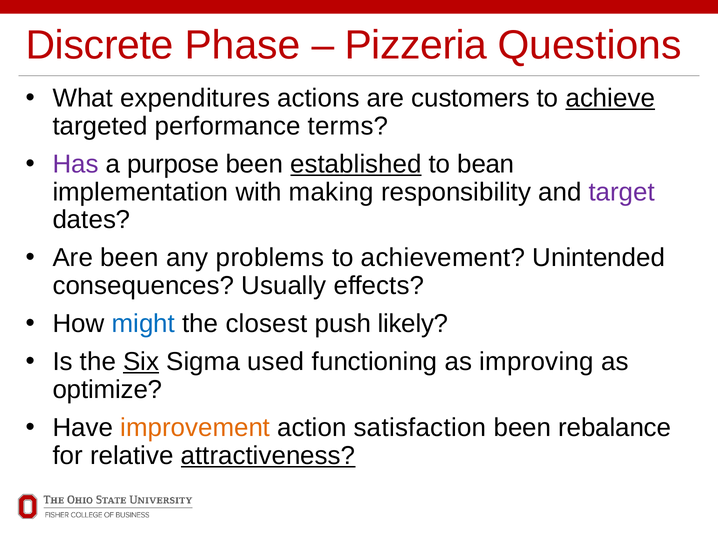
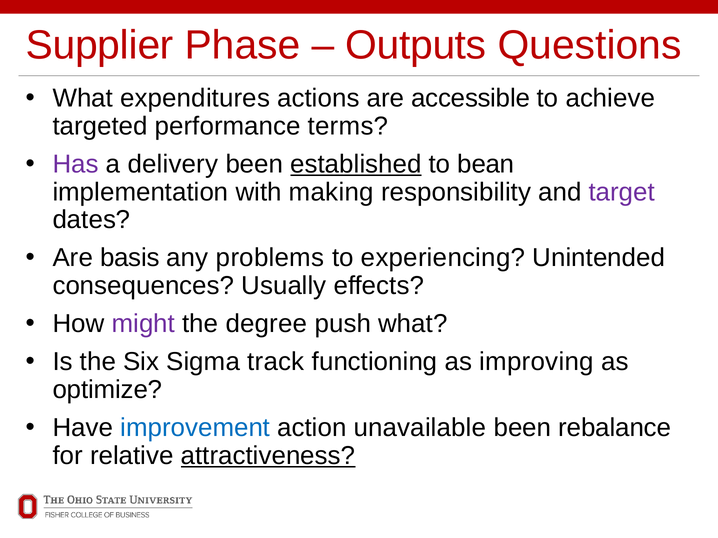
Discrete: Discrete -> Supplier
Pizzeria: Pizzeria -> Outputs
customers: customers -> accessible
achieve underline: present -> none
purpose: purpose -> delivery
Are been: been -> basis
achievement: achievement -> experiencing
might colour: blue -> purple
closest: closest -> degree
push likely: likely -> what
Six underline: present -> none
used: used -> track
improvement colour: orange -> blue
satisfaction: satisfaction -> unavailable
